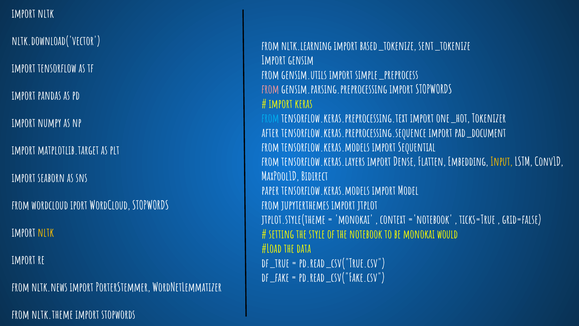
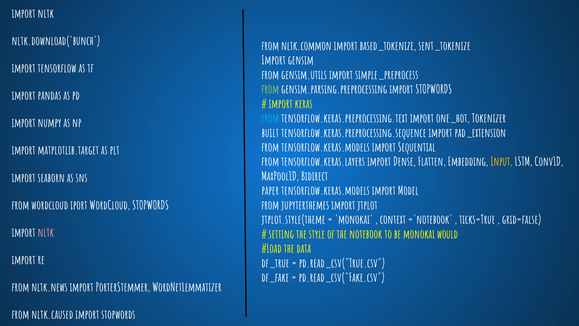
nltk.download('vector: nltk.download('vector -> nltk.download('bunch
nltk.learning: nltk.learning -> nltk.common
from at (270, 89) colour: pink -> light green
after: after -> built
pad_document: pad_document -> pad_extension
nltk at (46, 233) colour: yellow -> pink
nltk.theme: nltk.theme -> nltk.caused
